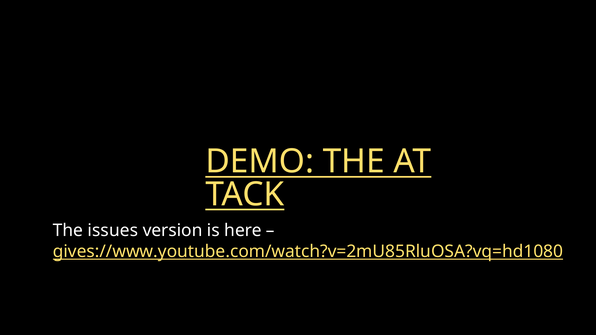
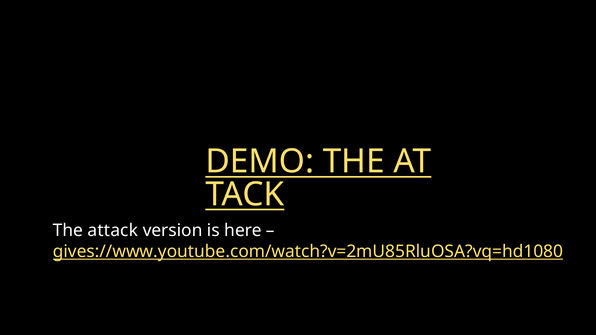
issues: issues -> attack
